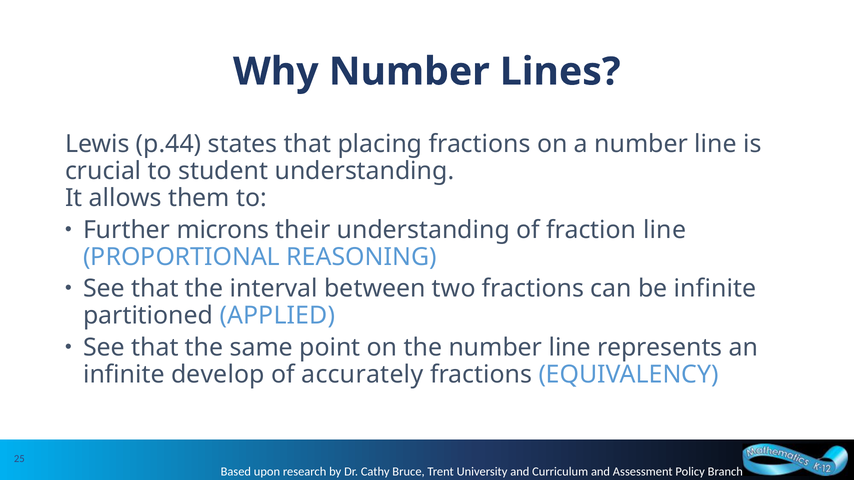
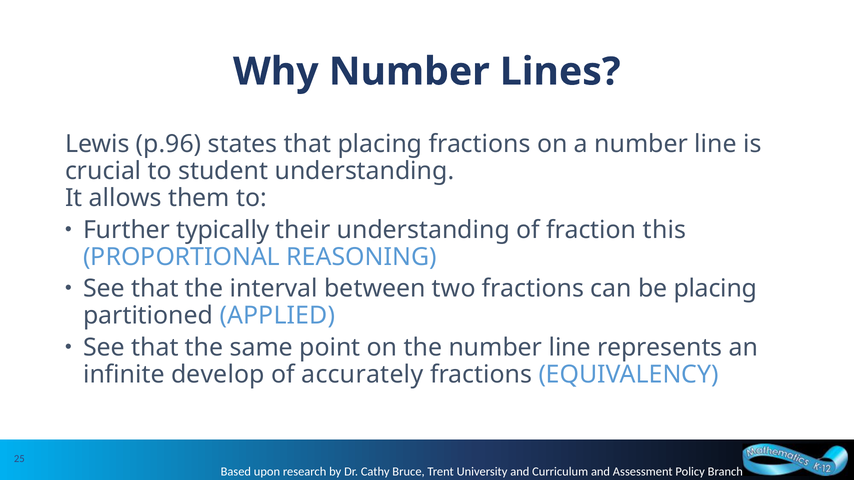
p.44: p.44 -> p.96
microns: microns -> typically
fraction line: line -> this
be infinite: infinite -> placing
